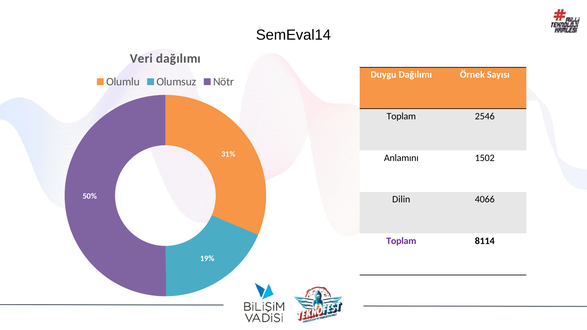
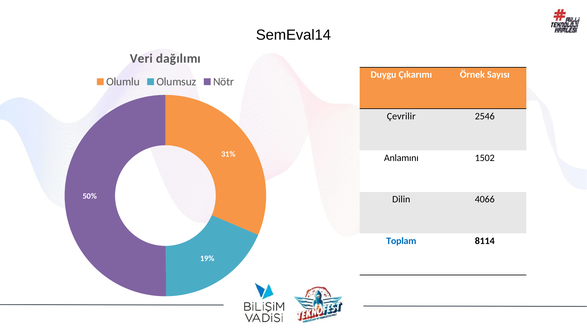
Duygu Dağılımı: Dağılımı -> Çıkarımı
Toplam at (401, 116): Toplam -> Çevrilir
Toplam at (401, 241) colour: purple -> blue
